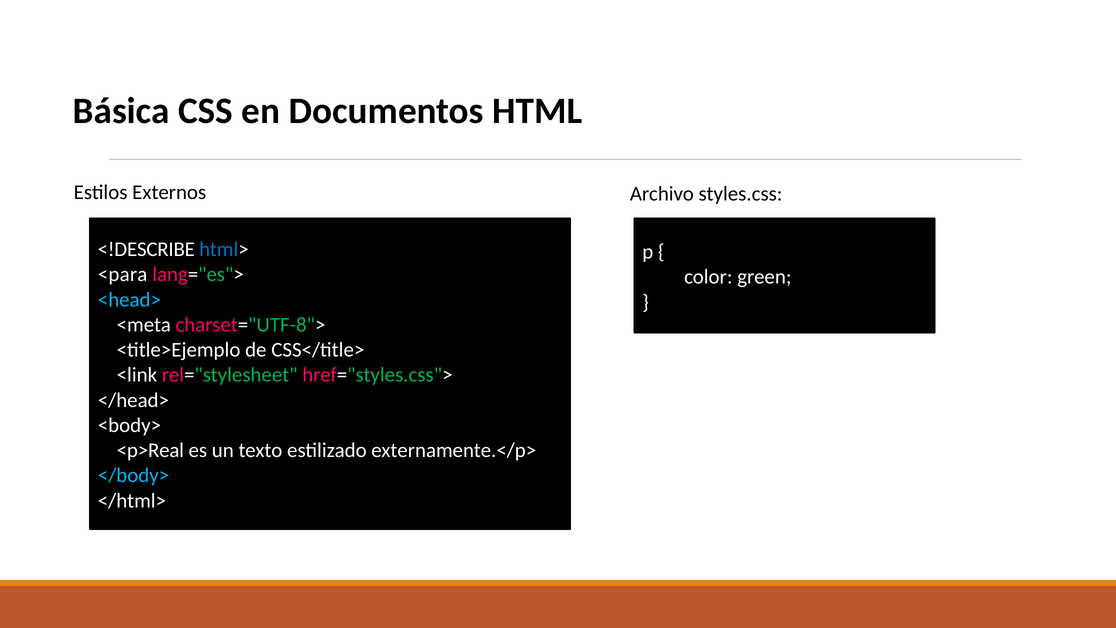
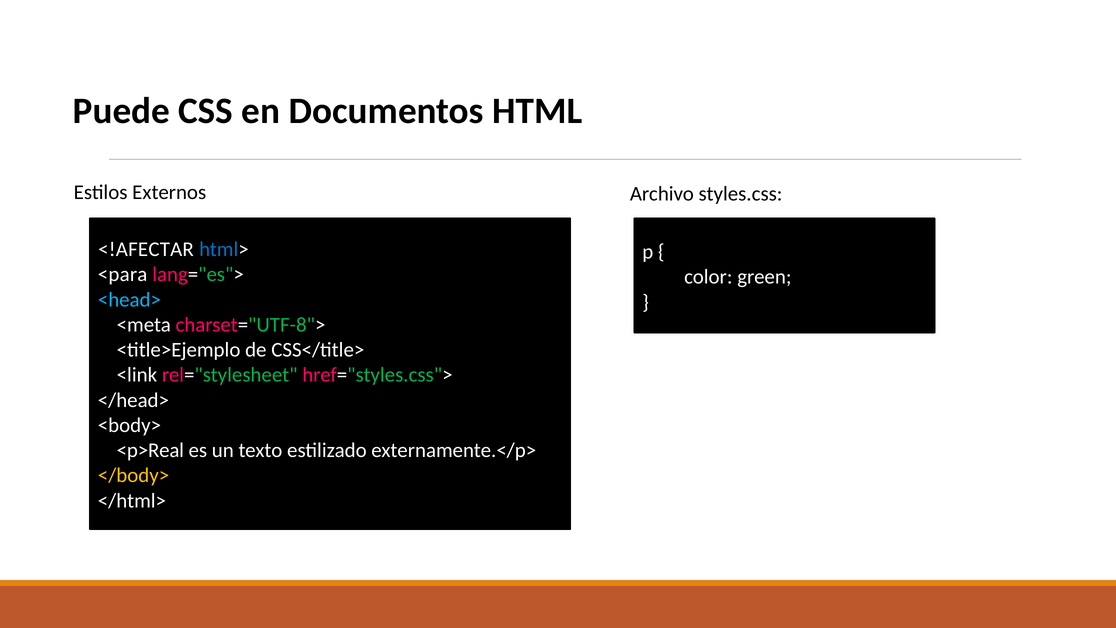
Básica: Básica -> Puede
<!DESCRIBE: <!DESCRIBE -> <!AFECTAR
</body> colour: light blue -> yellow
